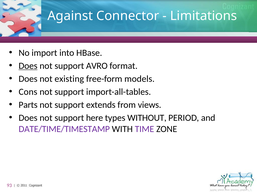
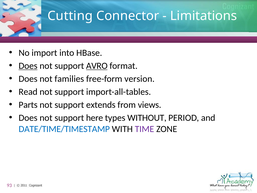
Against: Against -> Cutting
AVRO underline: none -> present
existing: existing -> families
models: models -> version
Cons: Cons -> Read
DATE/TIME/TIMESTAMP colour: purple -> blue
